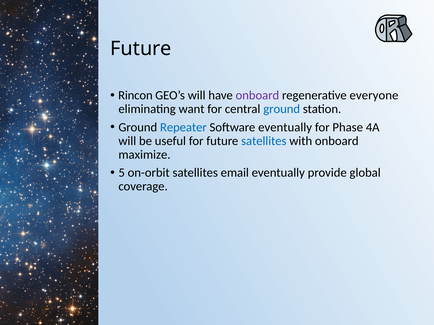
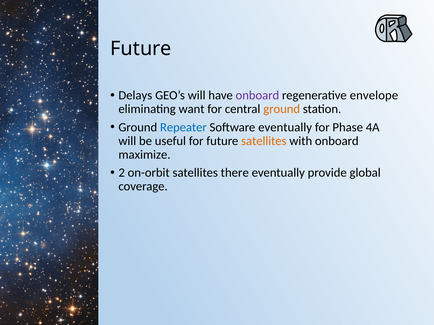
Rincon: Rincon -> Delays
everyone: everyone -> envelope
ground at (282, 109) colour: blue -> orange
satellites at (264, 141) colour: blue -> orange
5: 5 -> 2
email: email -> there
